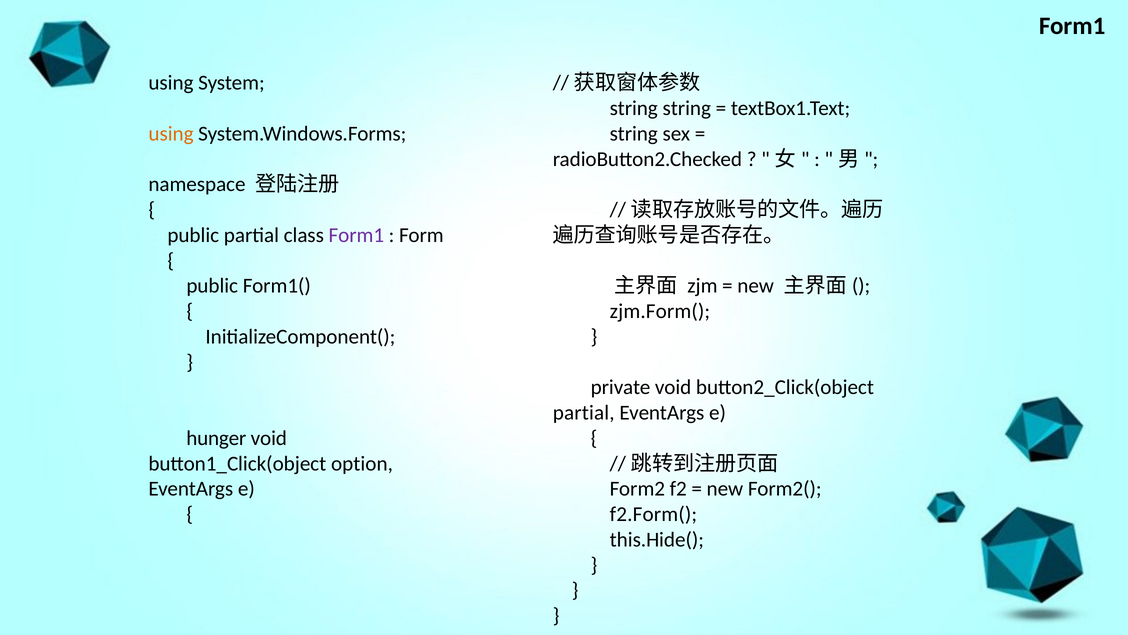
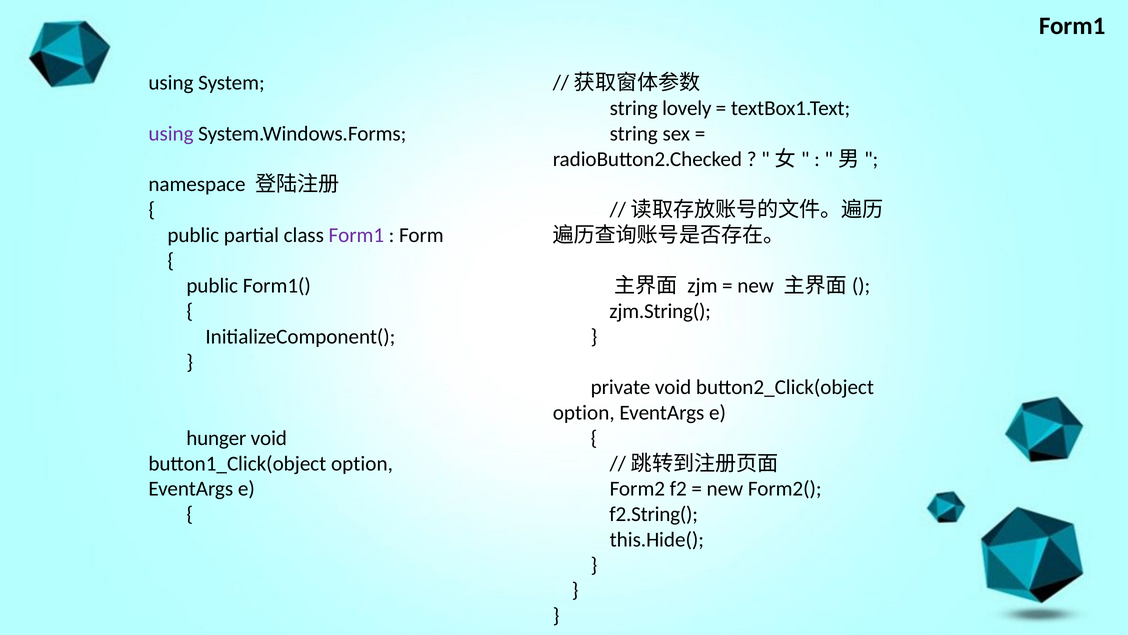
string string: string -> lovely
using at (171, 134) colour: orange -> purple
zjm.Form(: zjm.Form( -> zjm.String(
partial at (584, 413): partial -> option
f2.Form(: f2.Form( -> f2.String(
